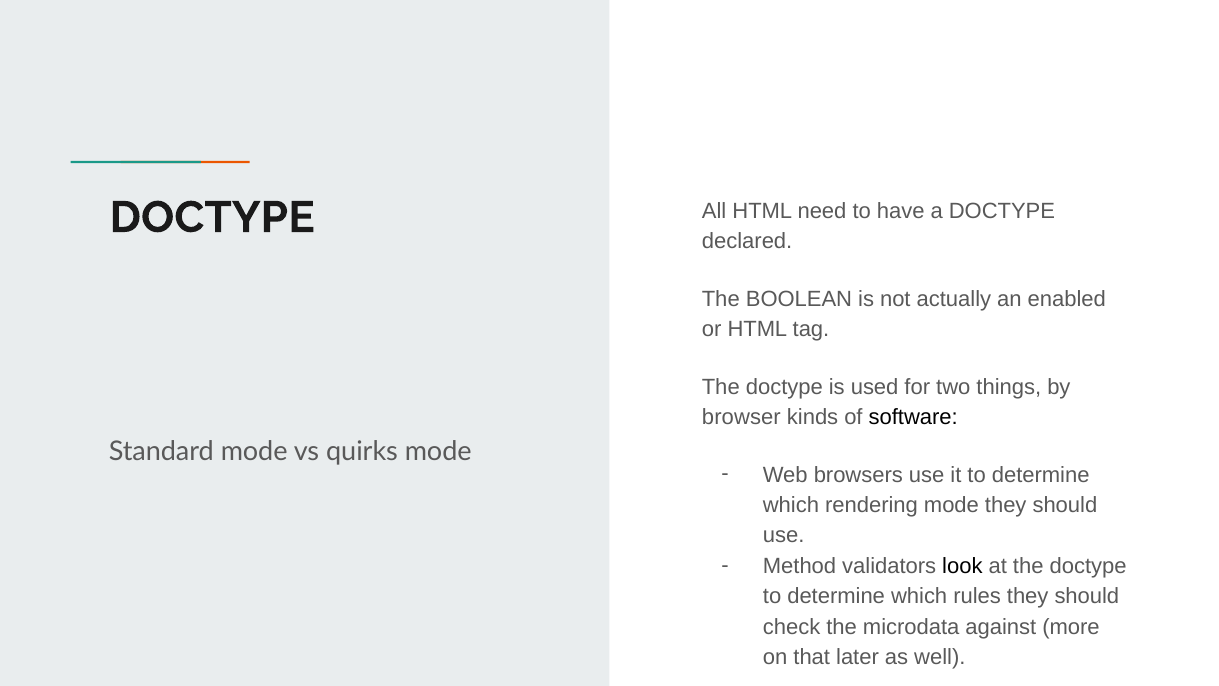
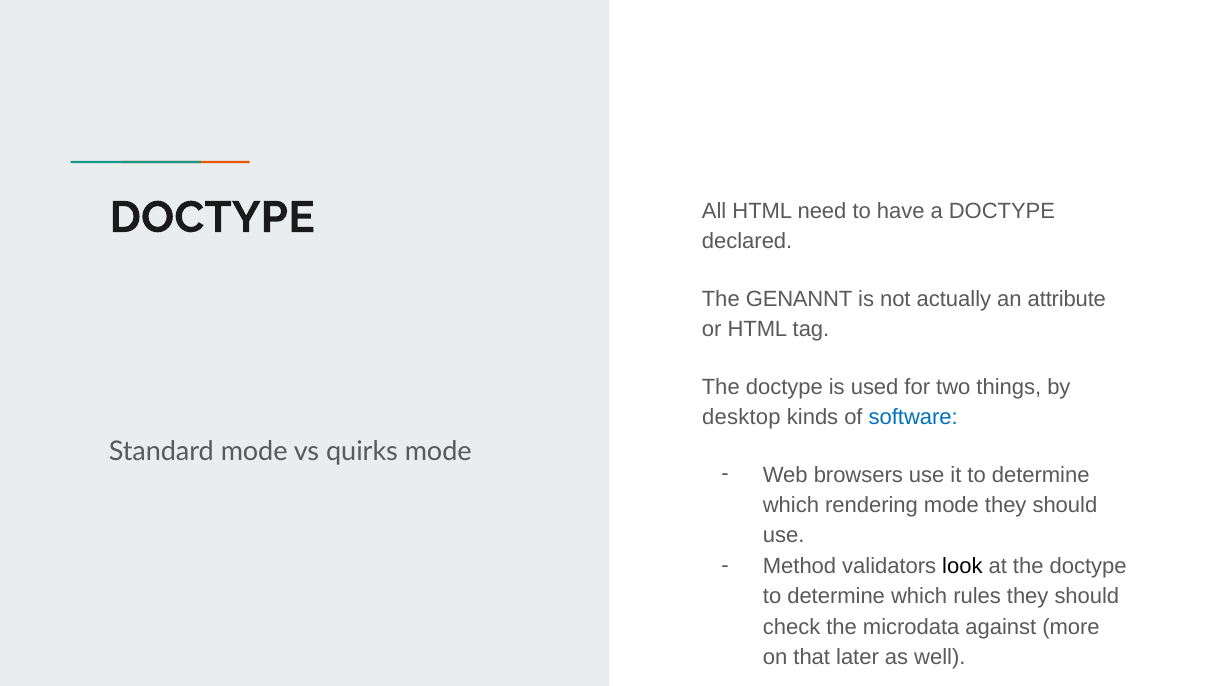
BOOLEAN: BOOLEAN -> GENANNT
enabled: enabled -> attribute
browser: browser -> desktop
software colour: black -> blue
